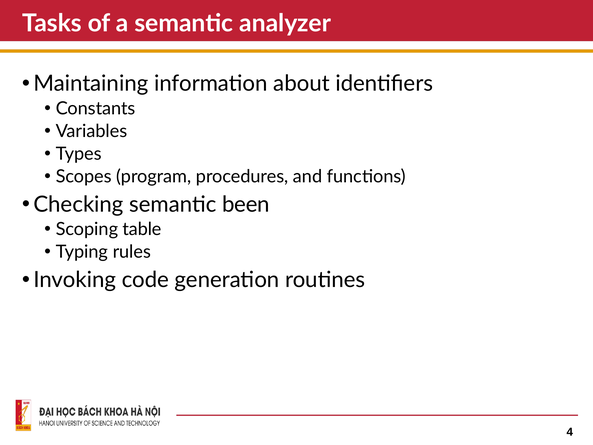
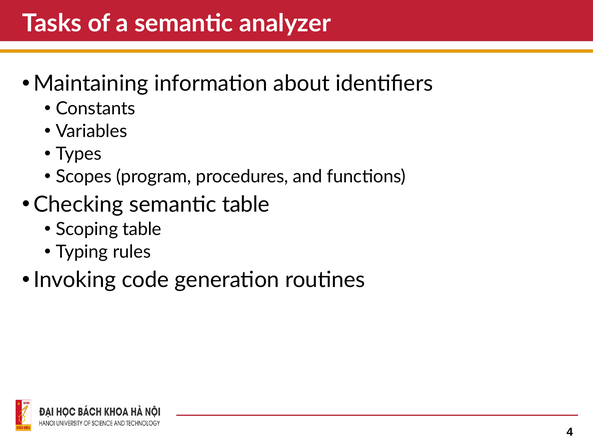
semantic been: been -> table
